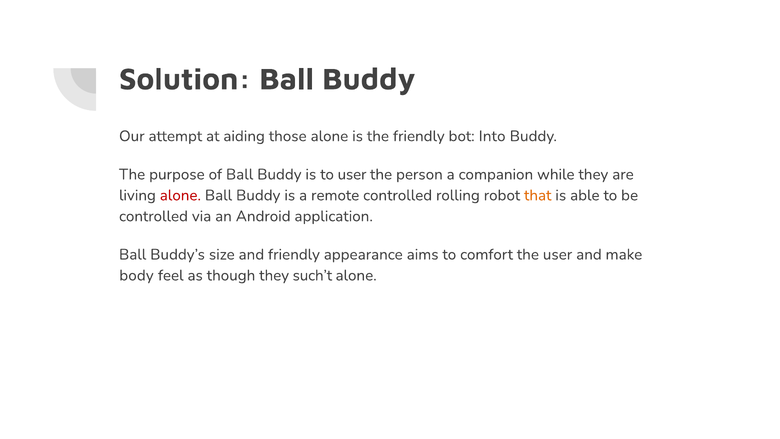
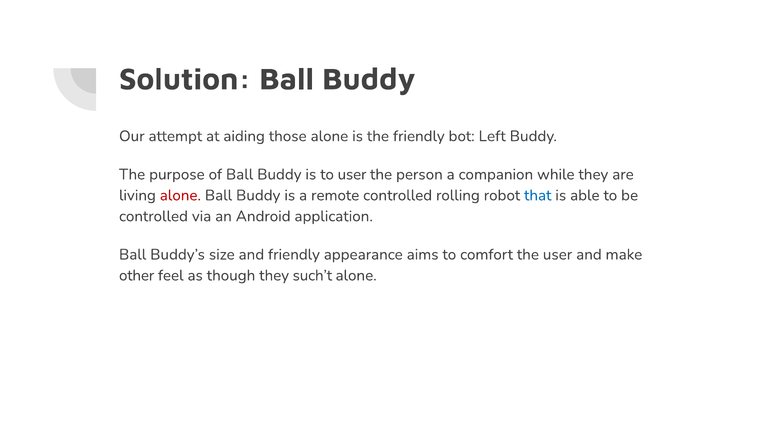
Into: Into -> Left
that colour: orange -> blue
body: body -> other
